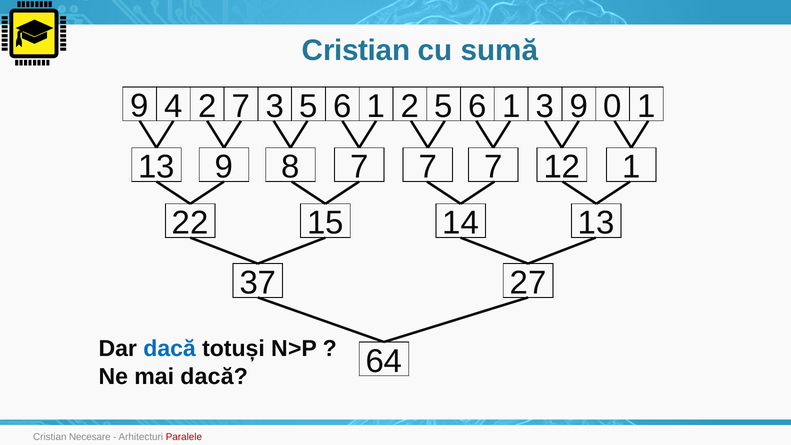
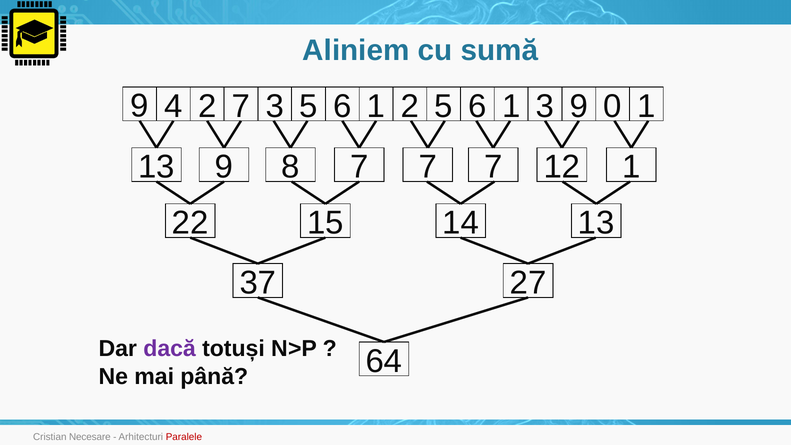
Cristian at (356, 50): Cristian -> Aliniem
dacă at (170, 349) colour: blue -> purple
mai dacă: dacă -> până
